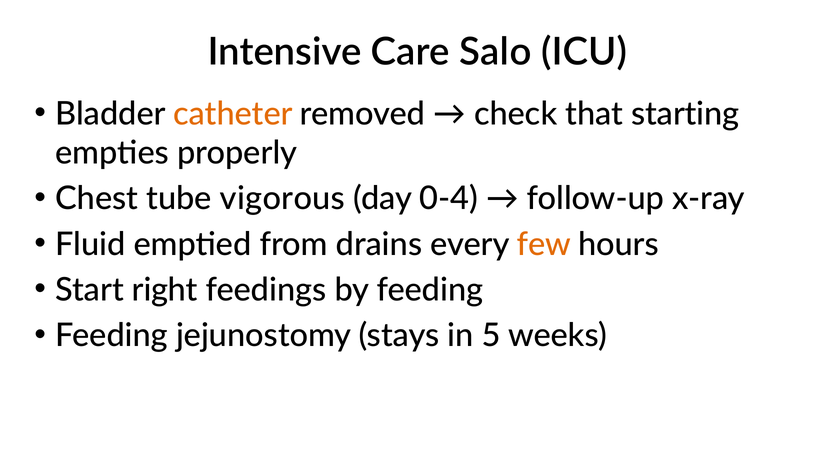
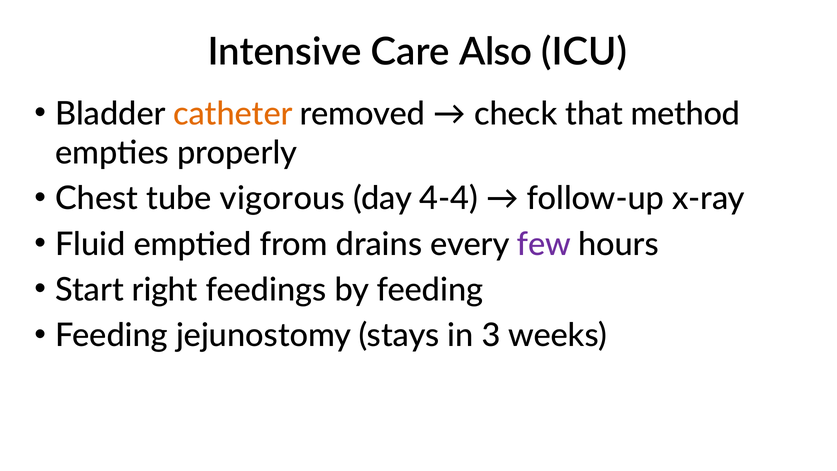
Salo: Salo -> Also
starting: starting -> method
0-4: 0-4 -> 4-4
few colour: orange -> purple
5: 5 -> 3
